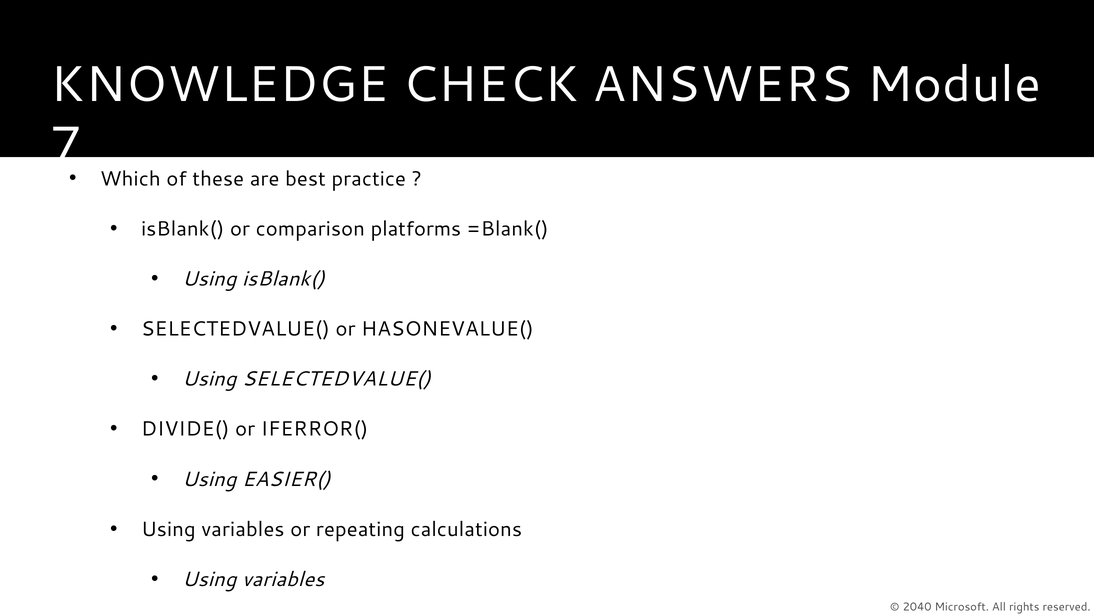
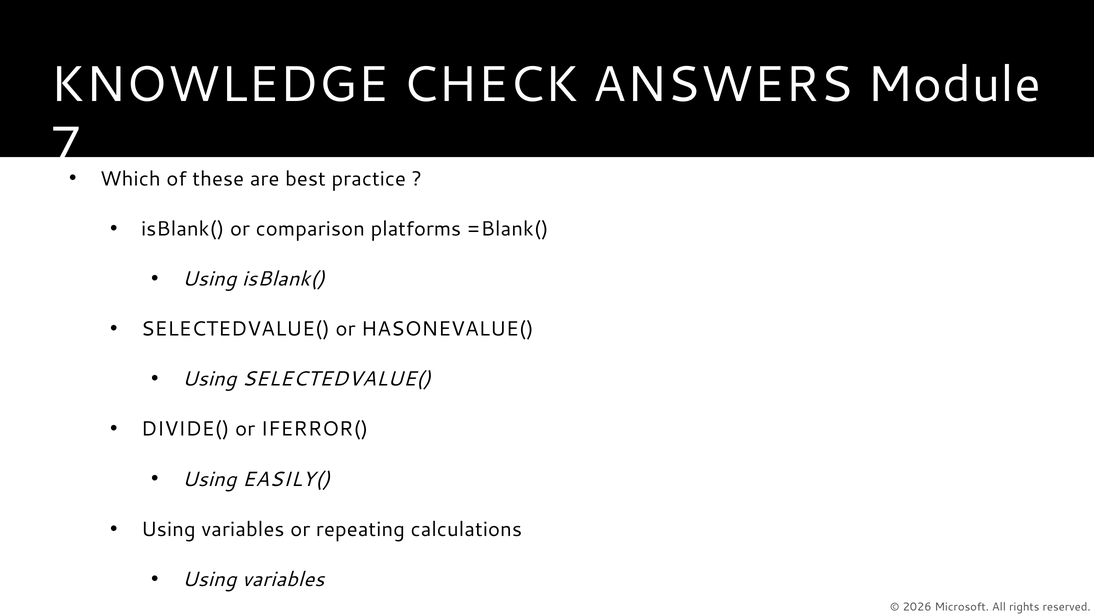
EASIER(: EASIER( -> EASILY(
2040: 2040 -> 2026
